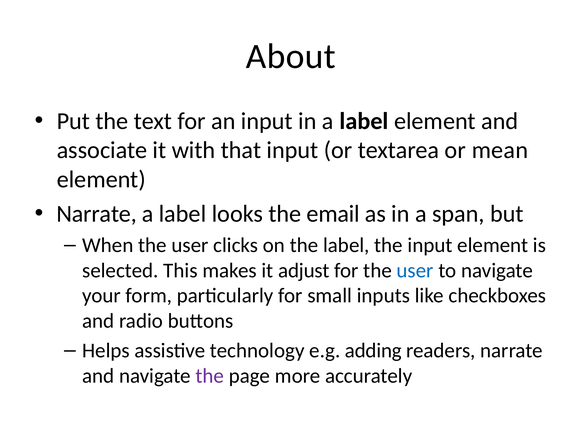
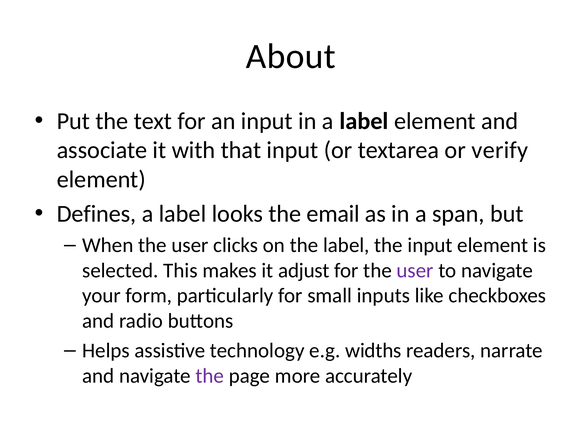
mean: mean -> verify
Narrate at (97, 213): Narrate -> Defines
user at (415, 270) colour: blue -> purple
adding: adding -> widths
